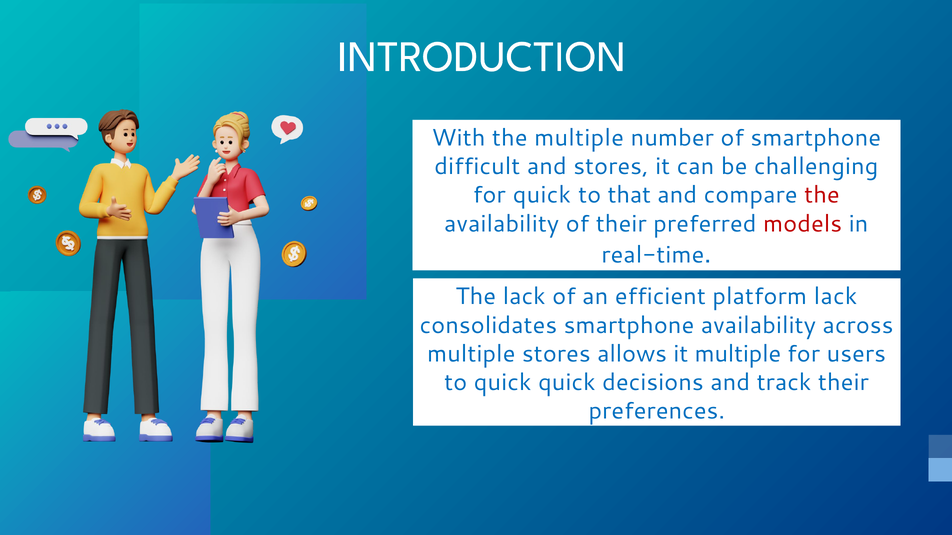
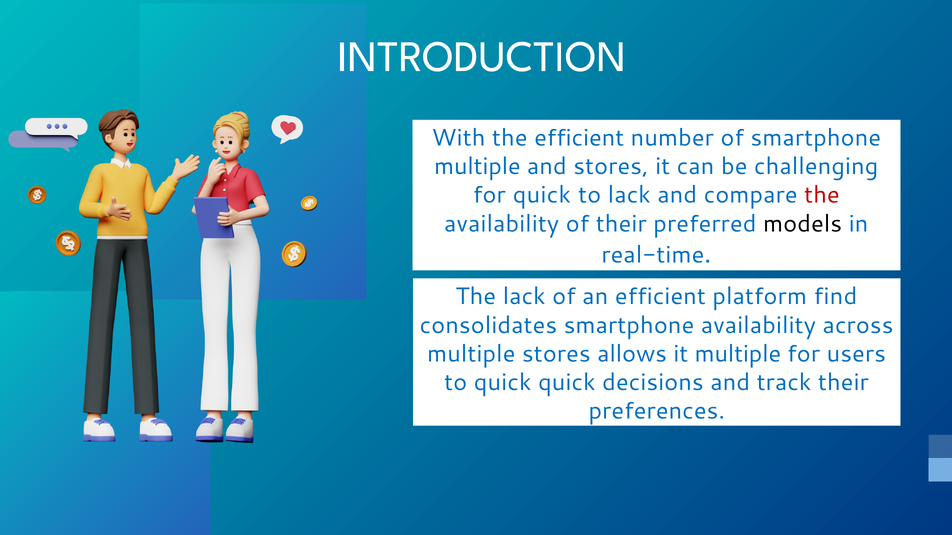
the multiple: multiple -> efficient
difficult at (477, 167): difficult -> multiple
to that: that -> lack
models colour: red -> black
platform lack: lack -> find
